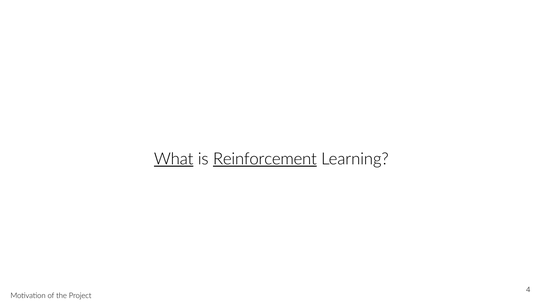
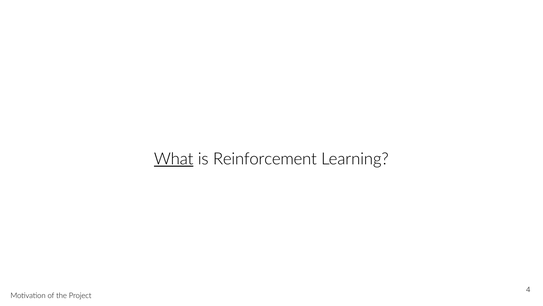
Reinforcement underline: present -> none
